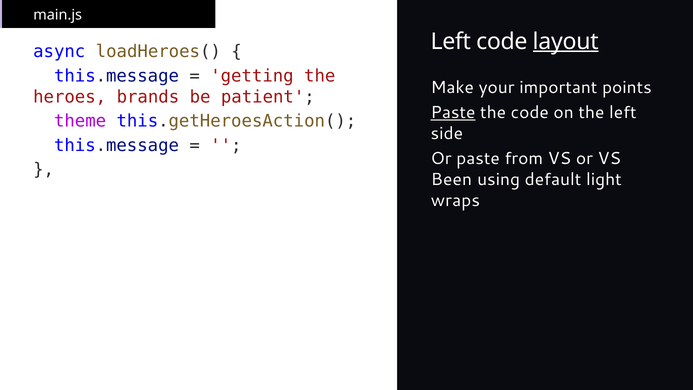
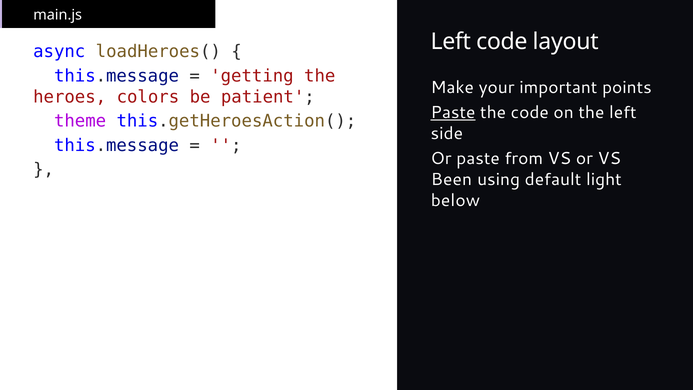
layout underline: present -> none
brands: brands -> colors
wraps: wraps -> below
